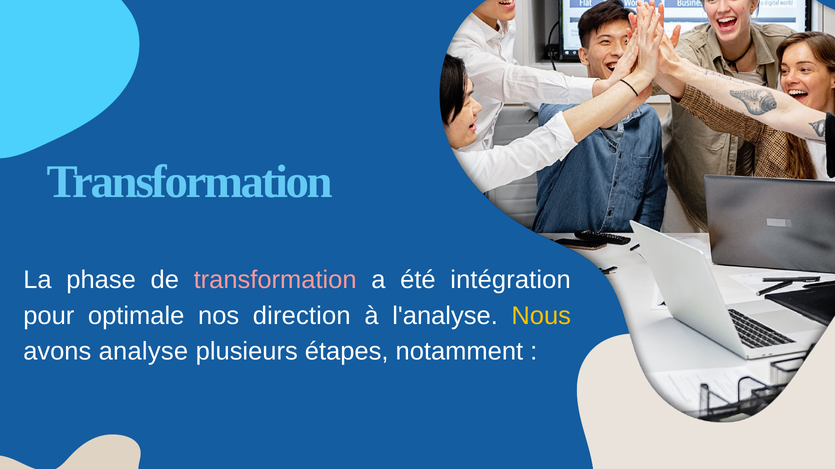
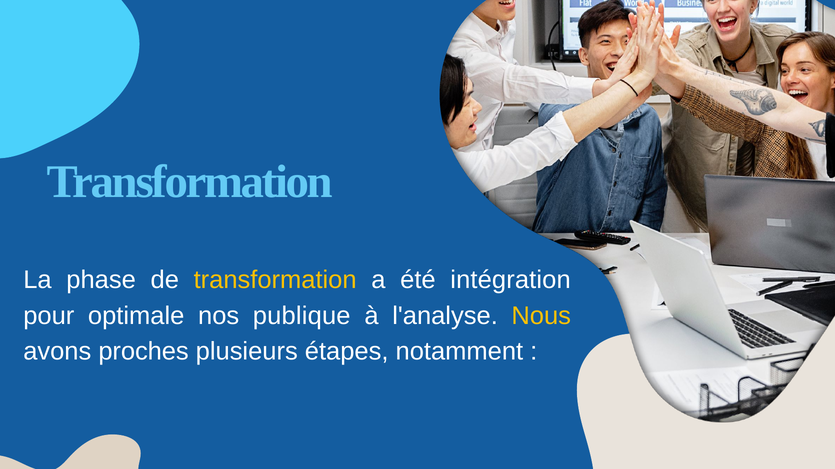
transformation at (275, 280) colour: pink -> yellow
direction: direction -> publique
analyse: analyse -> proches
